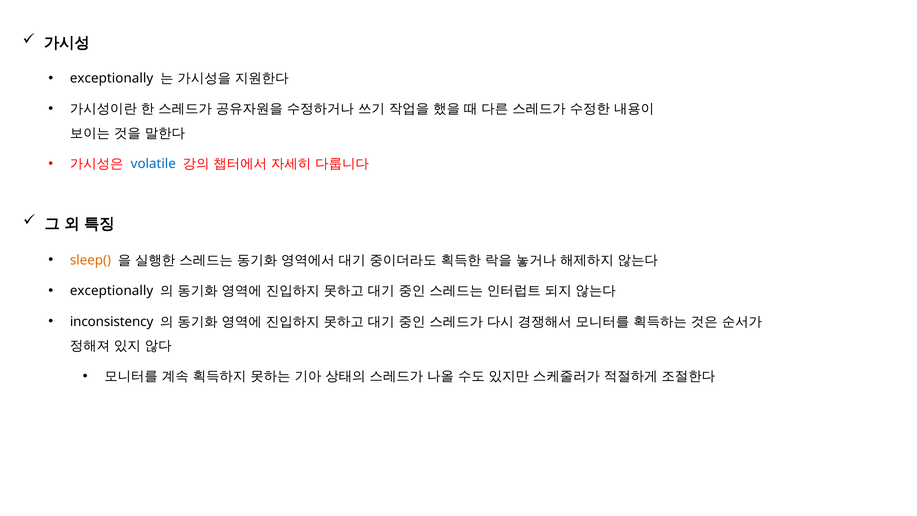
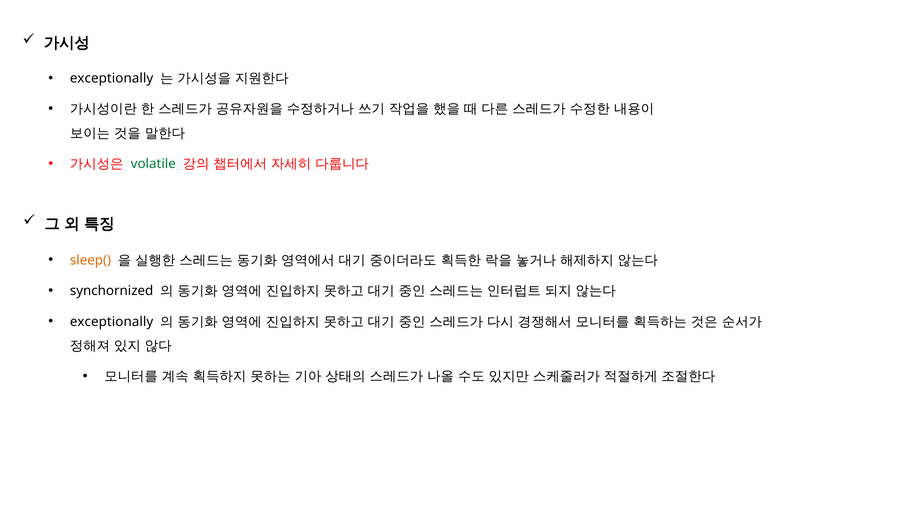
volatile colour: blue -> green
exceptionally at (112, 291): exceptionally -> synchornized
inconsistency at (112, 322): inconsistency -> exceptionally
